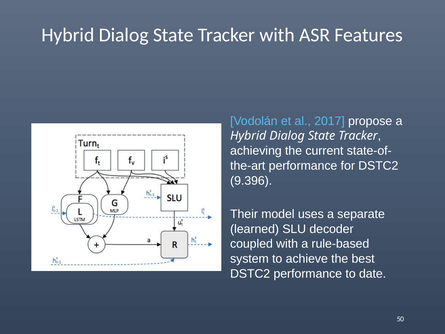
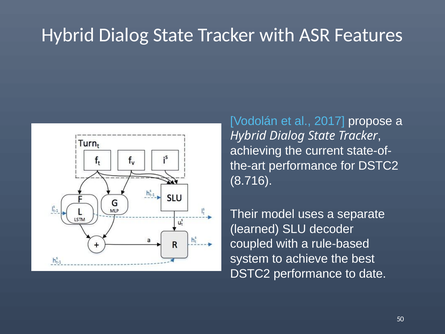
9.396: 9.396 -> 8.716
